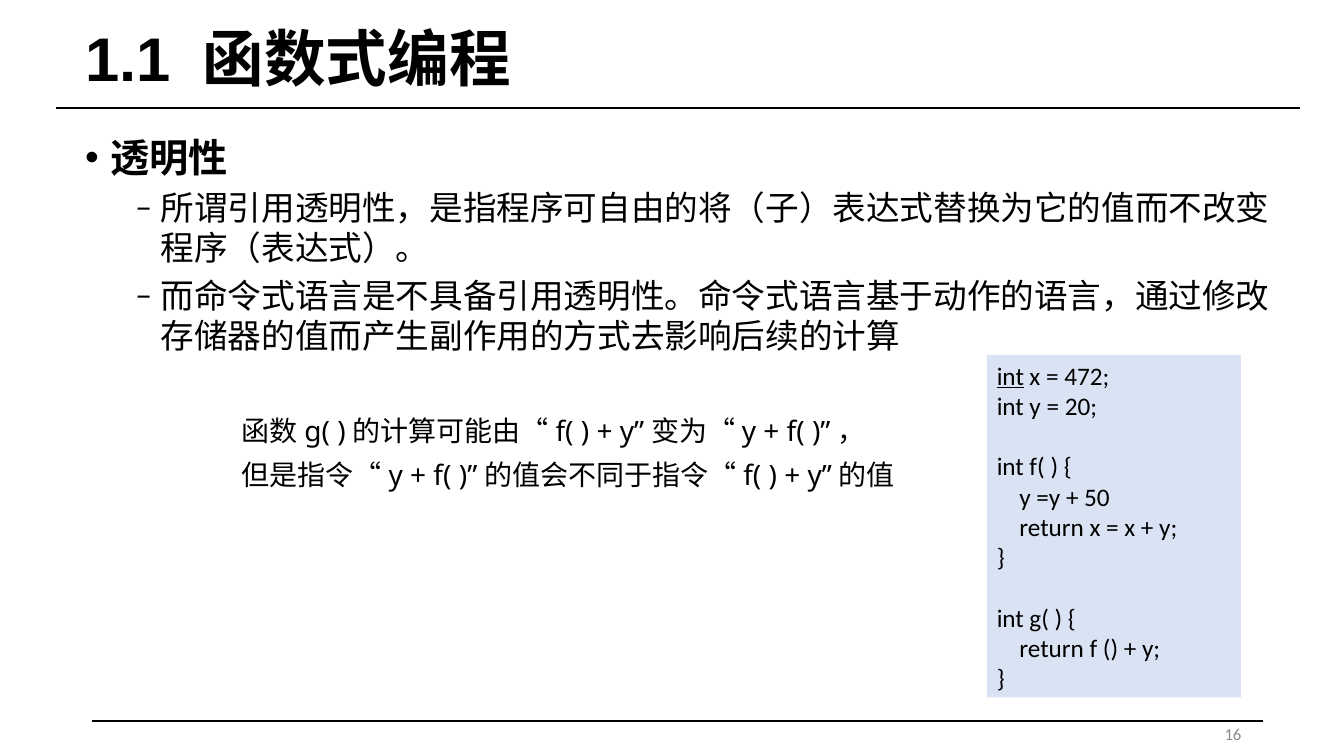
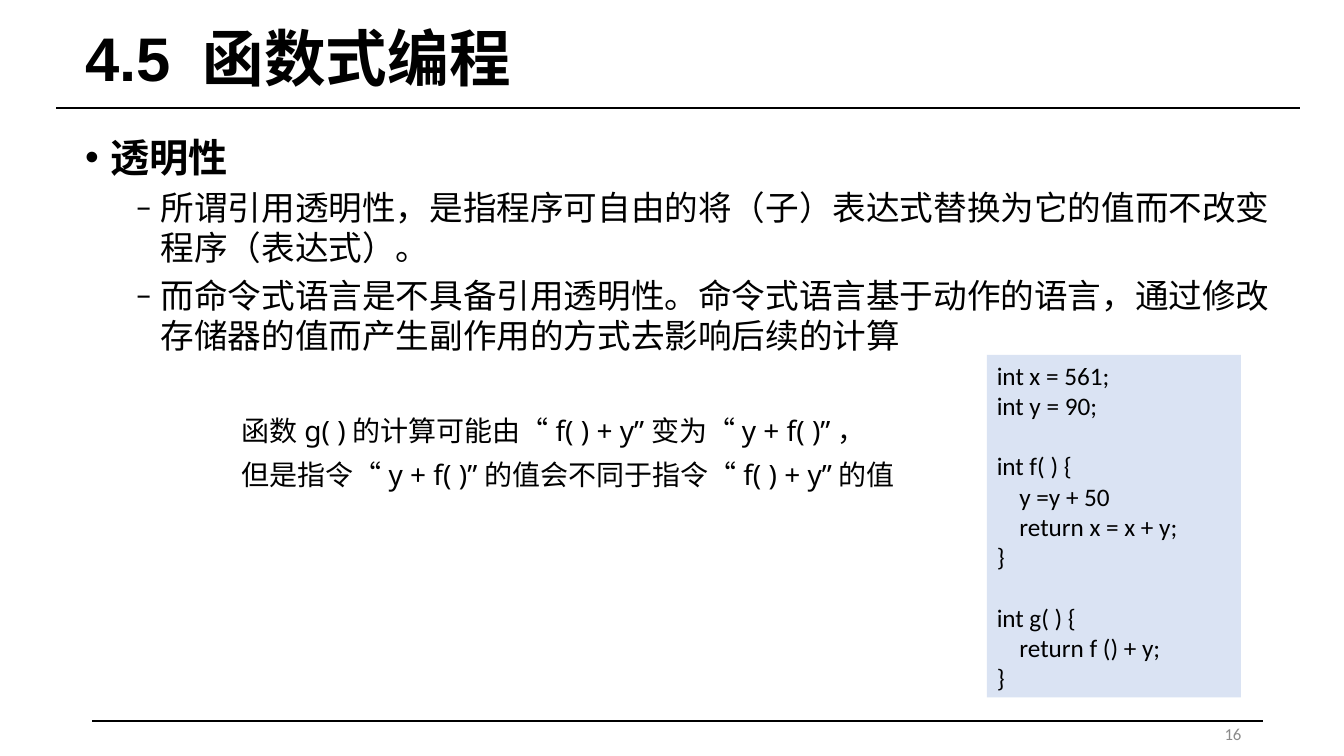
1.1: 1.1 -> 4.5
int at (1010, 377) underline: present -> none
472: 472 -> 561
20: 20 -> 90
